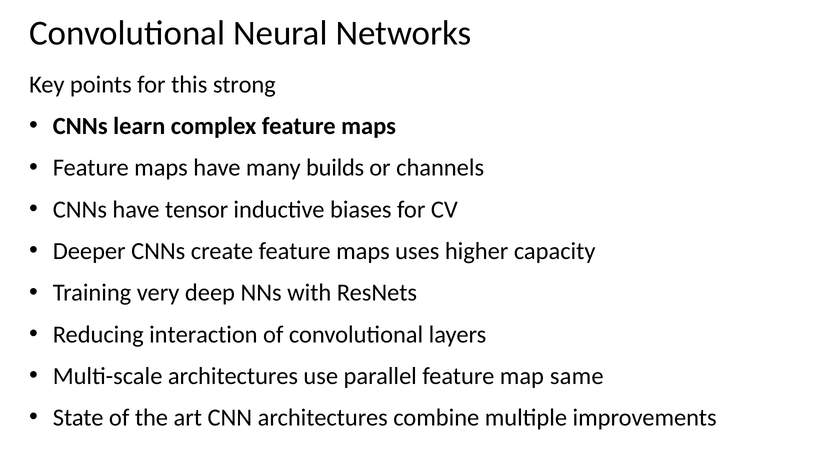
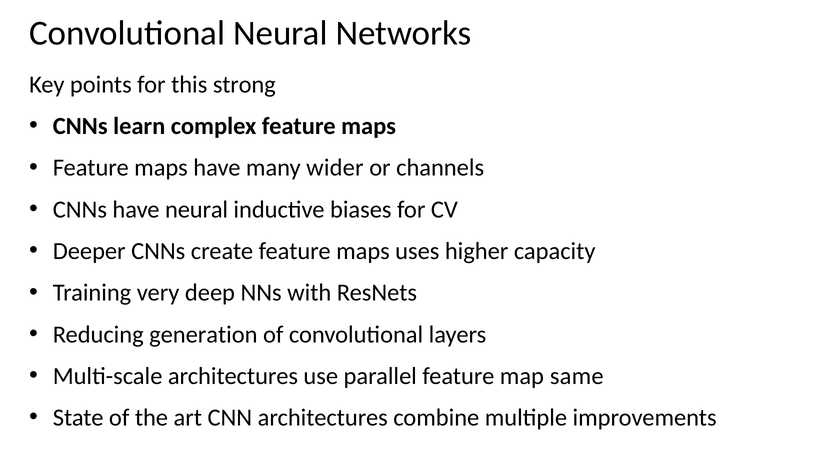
builds: builds -> wider
have tensor: tensor -> neural
interaction: interaction -> generation
